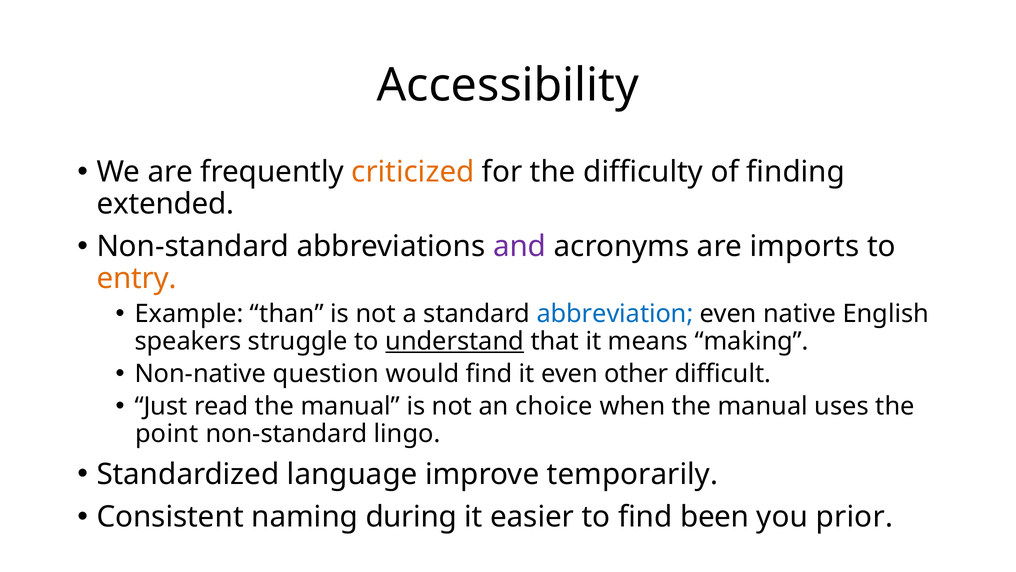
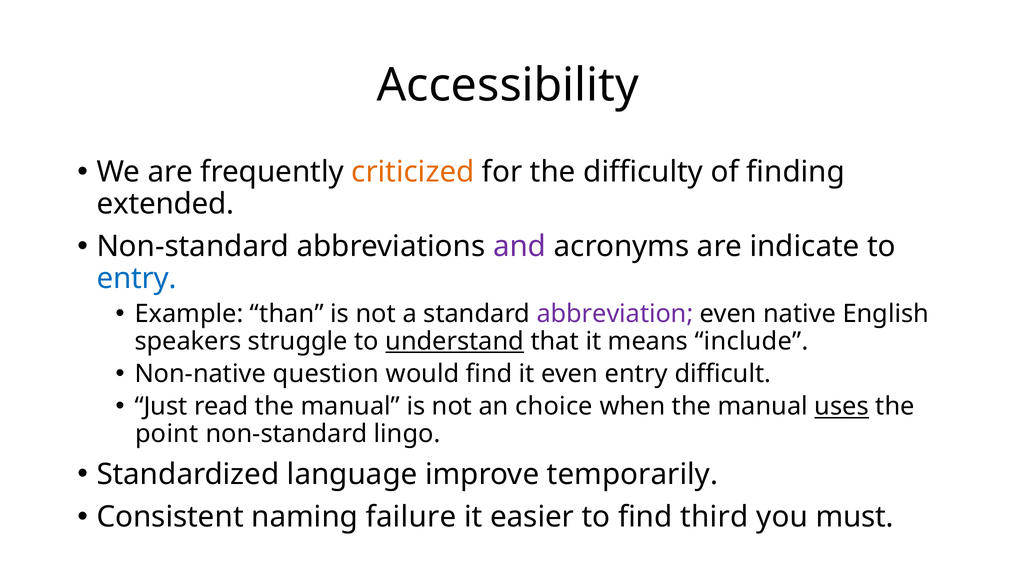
imports: imports -> indicate
entry at (136, 278) colour: orange -> blue
abbreviation colour: blue -> purple
making: making -> include
even other: other -> entry
uses underline: none -> present
during: during -> failure
been: been -> third
prior: prior -> must
